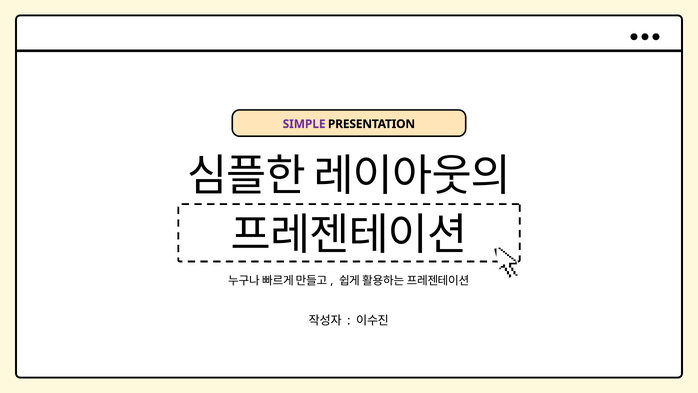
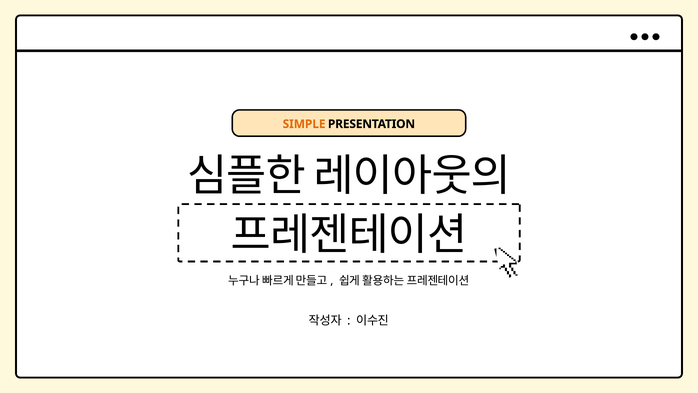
SIMPLE colour: purple -> orange
